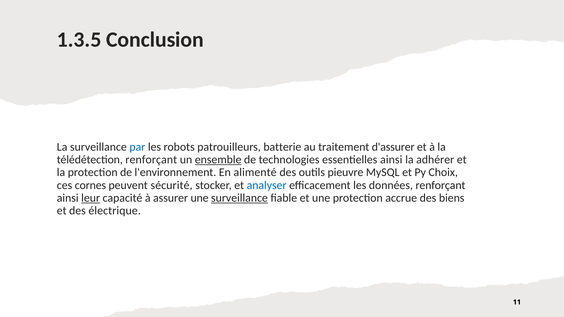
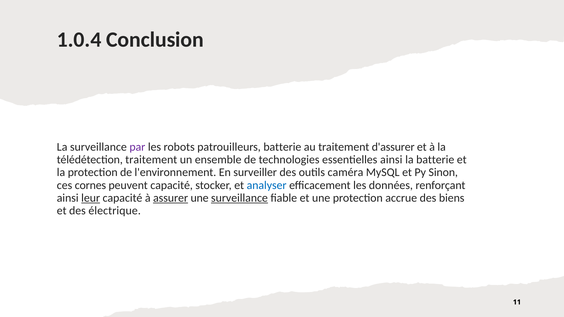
1.3.5: 1.3.5 -> 1.0.4
par colour: blue -> purple
télédétection renforçant: renforçant -> traitement
ensemble underline: present -> none
la adhérer: adhérer -> batterie
alimenté: alimenté -> surveiller
pieuvre: pieuvre -> caméra
Choix: Choix -> Sinon
peuvent sécurité: sécurité -> capacité
assurer underline: none -> present
